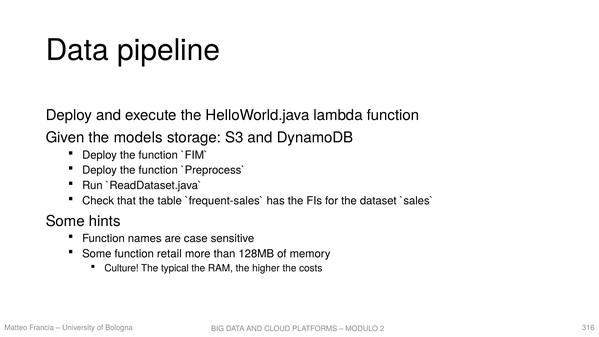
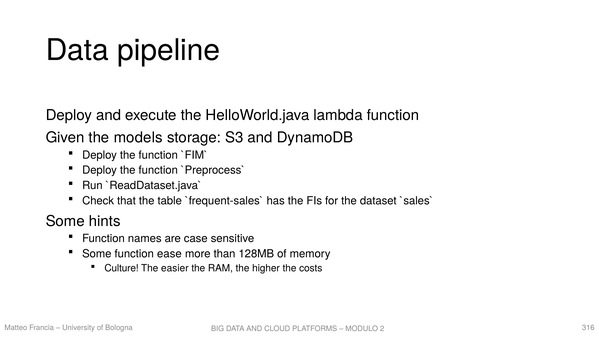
retail: retail -> ease
typical: typical -> easier
